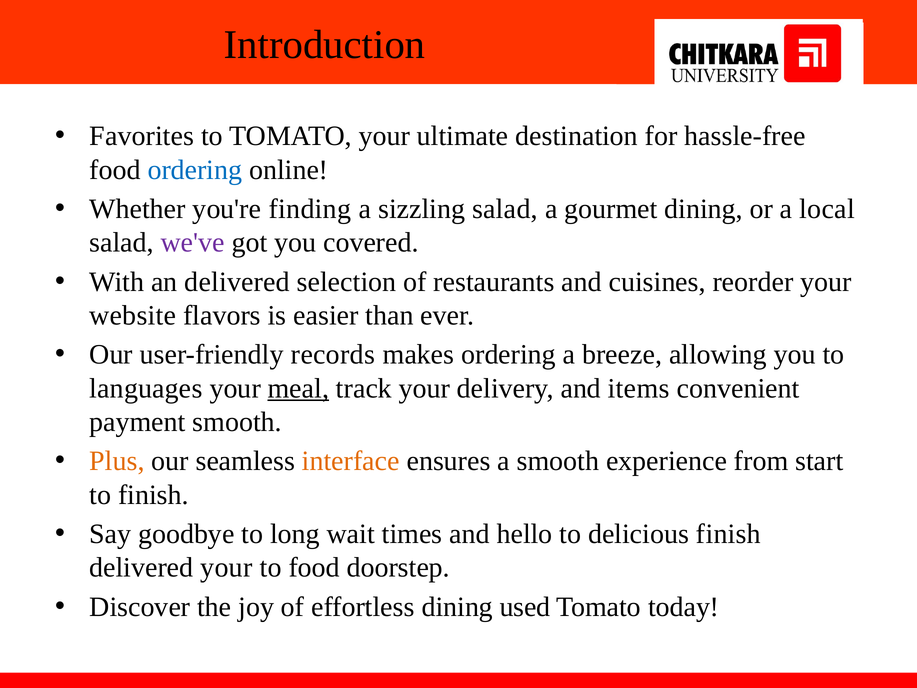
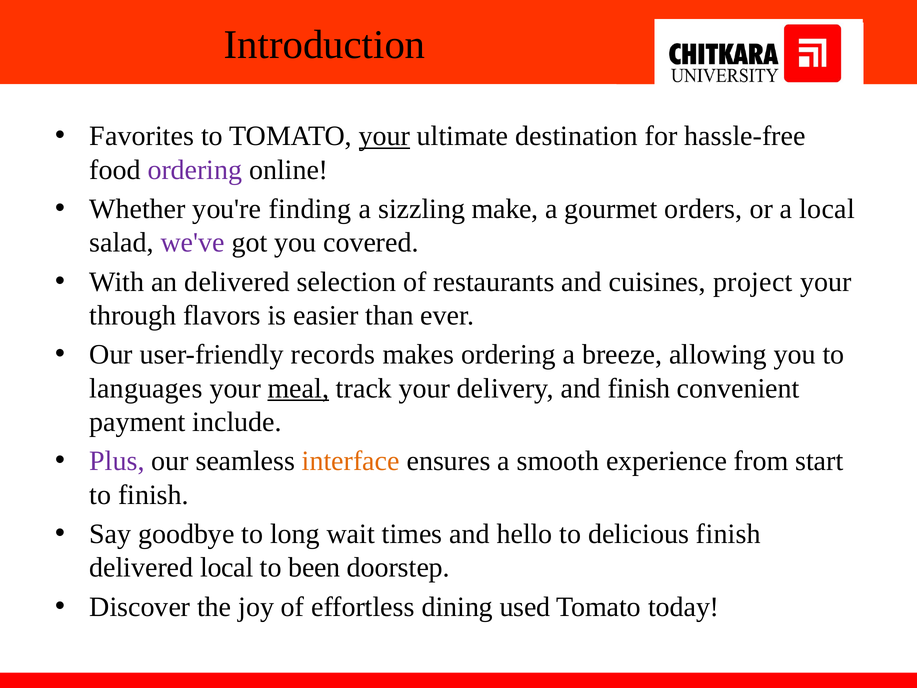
your at (384, 136) underline: none -> present
ordering at (195, 170) colour: blue -> purple
sizzling salad: salad -> make
gourmet dining: dining -> orders
reorder: reorder -> project
website: website -> through
and items: items -> finish
payment smooth: smooth -> include
Plus colour: orange -> purple
delivered your: your -> local
to food: food -> been
